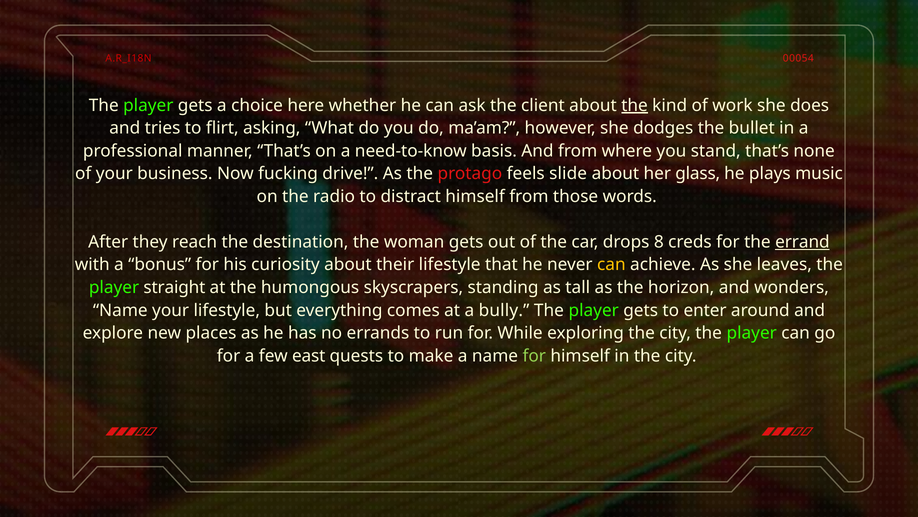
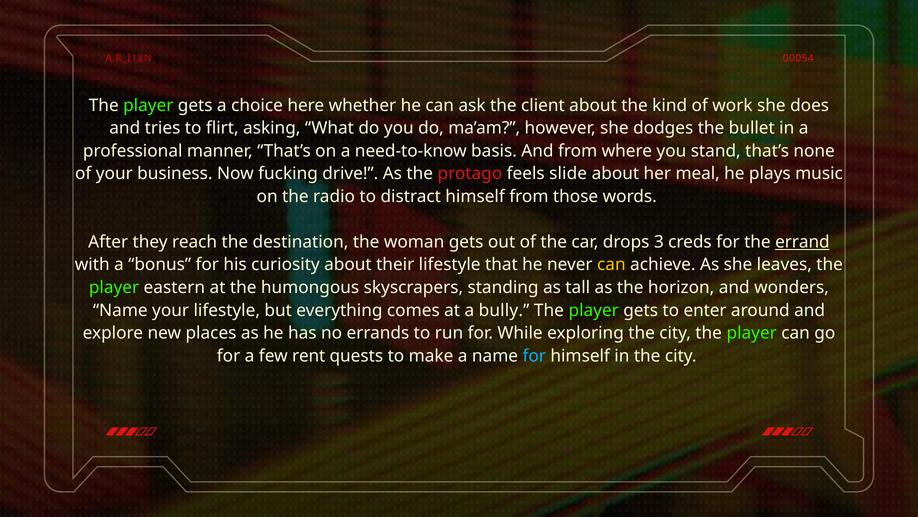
the at (635, 105) underline: present -> none
glass: glass -> meal
8: 8 -> 3
straight: straight -> eastern
east: east -> rent
for at (534, 355) colour: light green -> light blue
